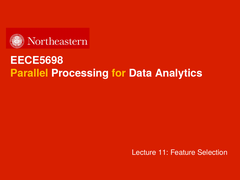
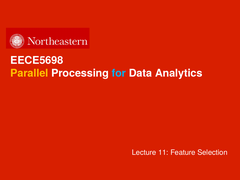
for colour: yellow -> light blue
